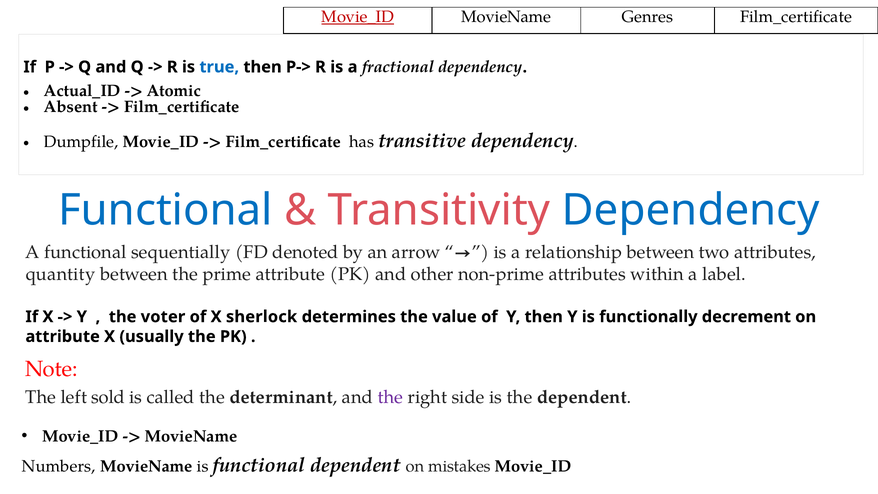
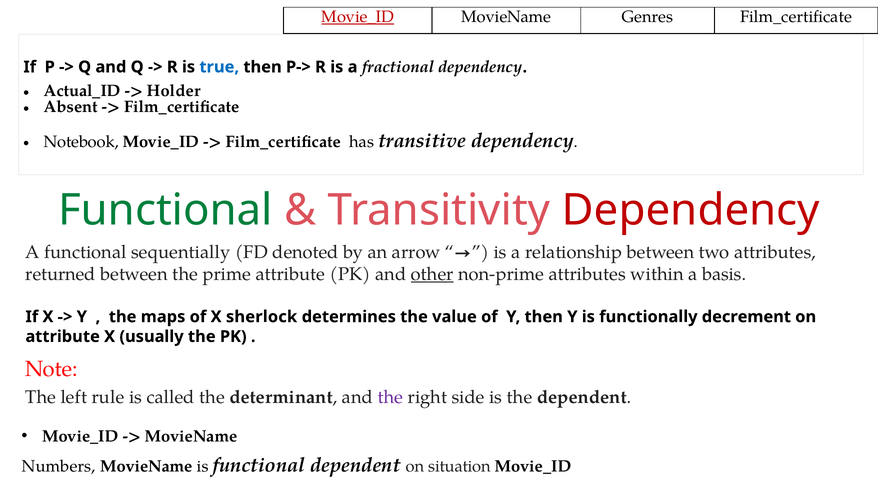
Atomic: Atomic -> Holder
Dumpfile: Dumpfile -> Notebook
Functional at (165, 210) colour: blue -> green
Dependency at (691, 210) colour: blue -> red
quantity: quantity -> returned
other underline: none -> present
label: label -> basis
voter: voter -> maps
sold: sold -> rule
mistakes: mistakes -> situation
